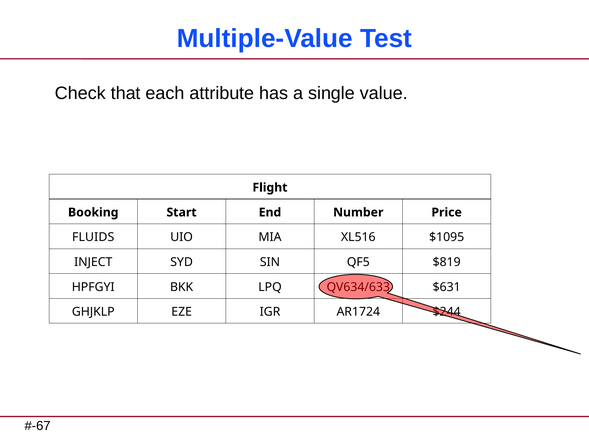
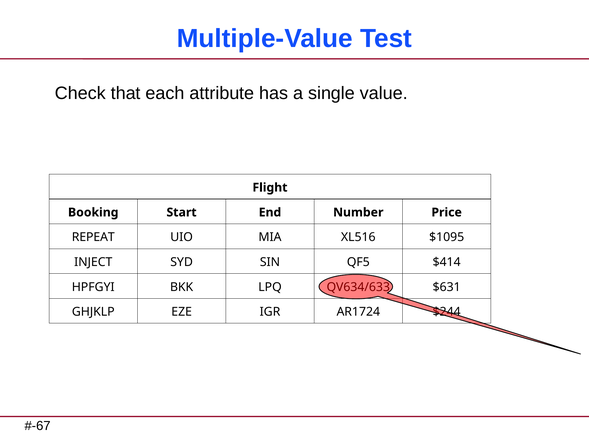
FLUIDS: FLUIDS -> REPEAT
$819: $819 -> $414
